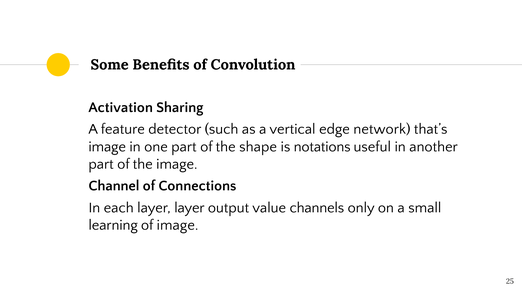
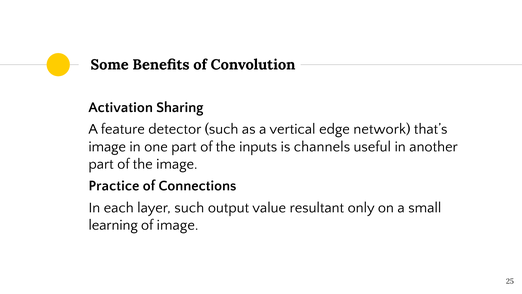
shape: shape -> inputs
notations: notations -> channels
Channel: Channel -> Practice
layer layer: layer -> such
channels: channels -> resultant
